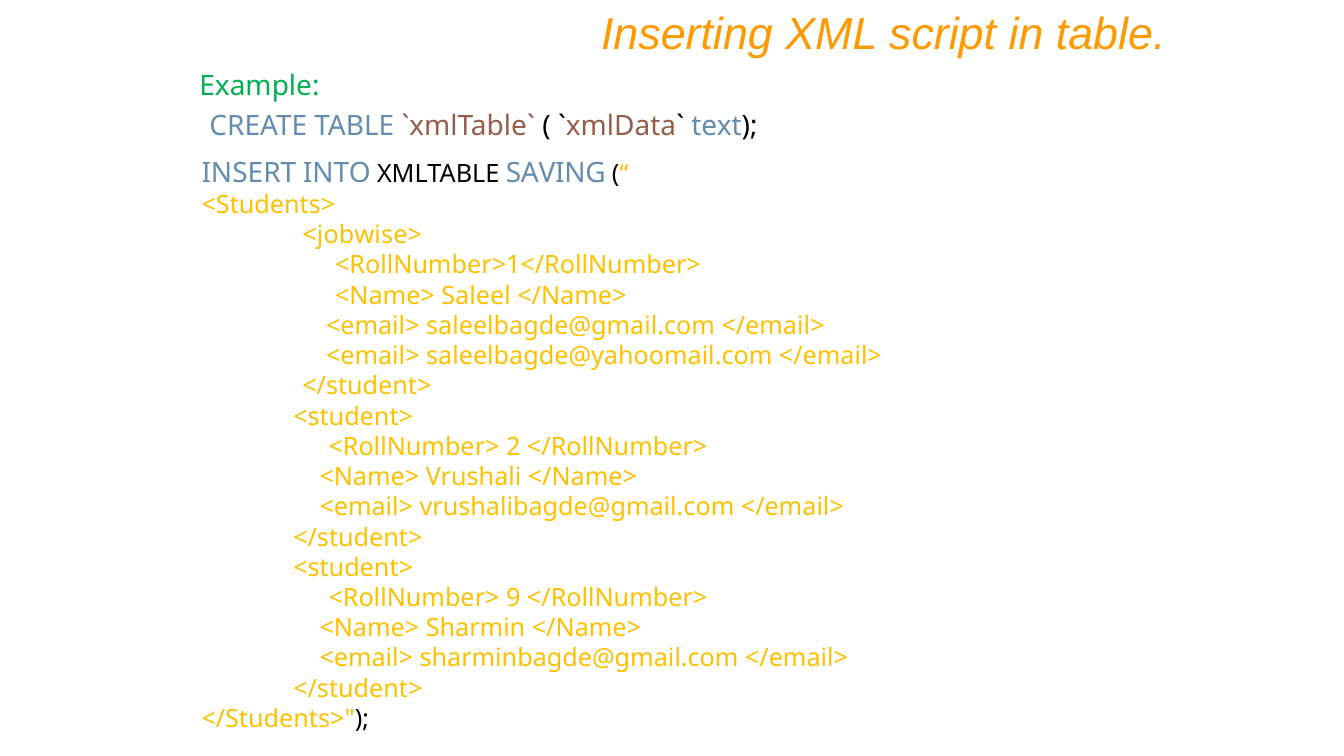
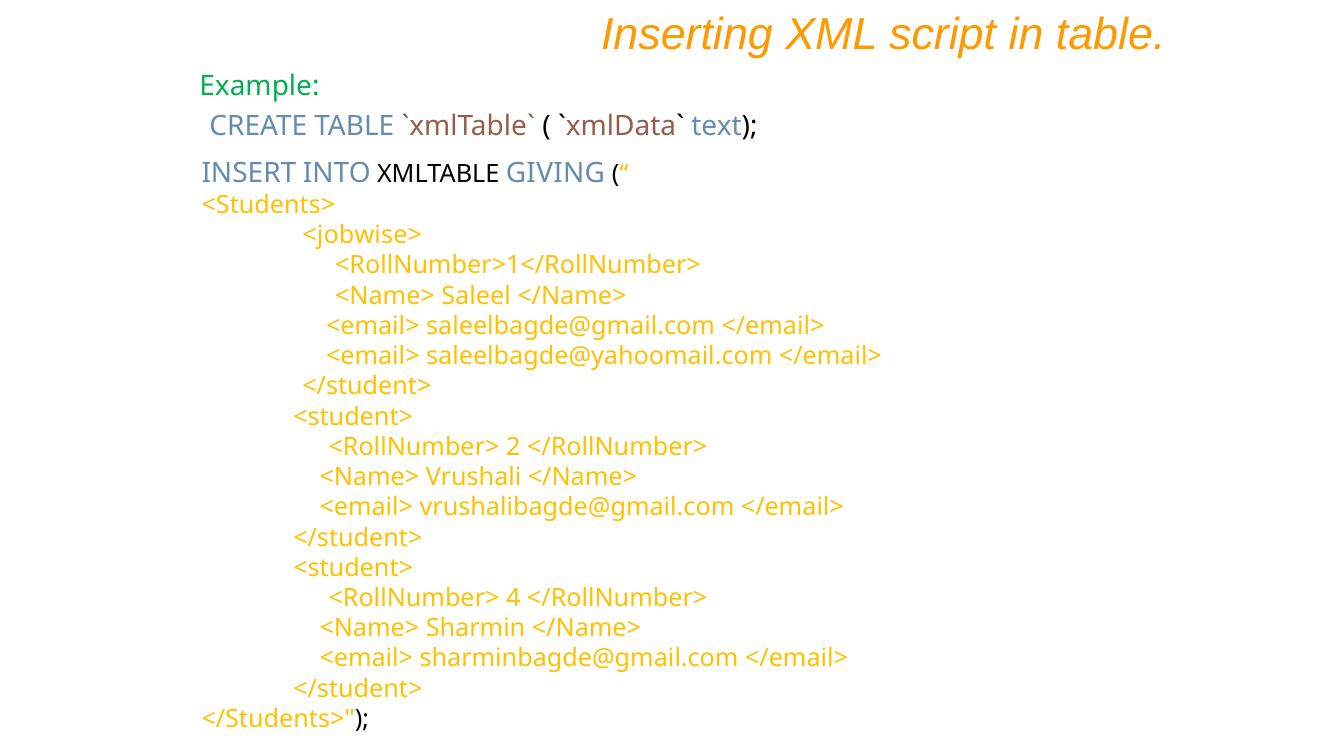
SAVING: SAVING -> GIVING
9: 9 -> 4
